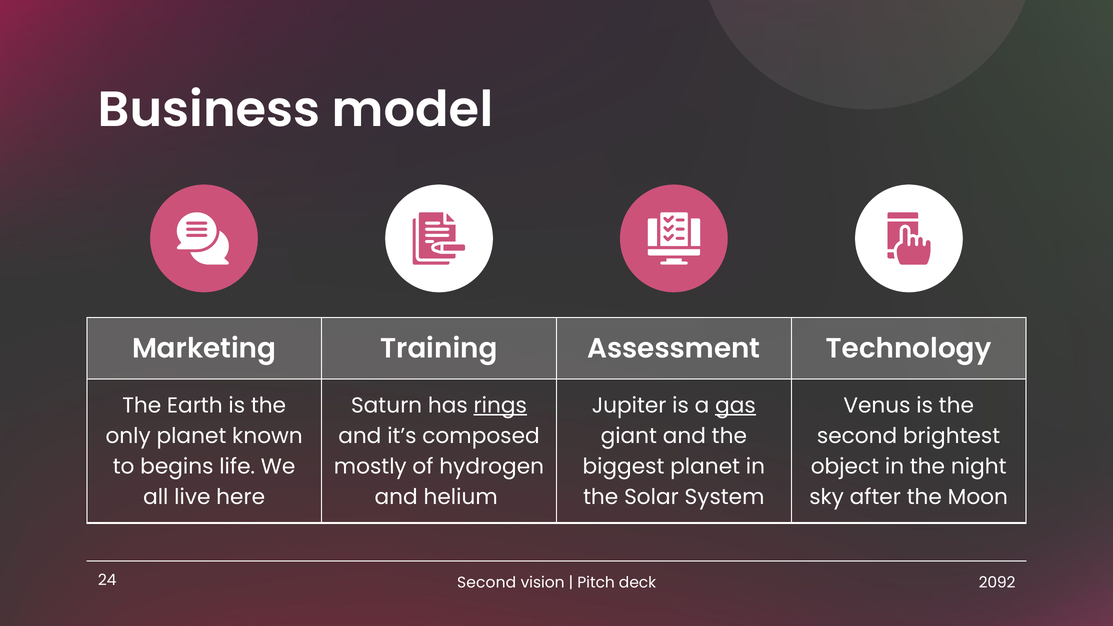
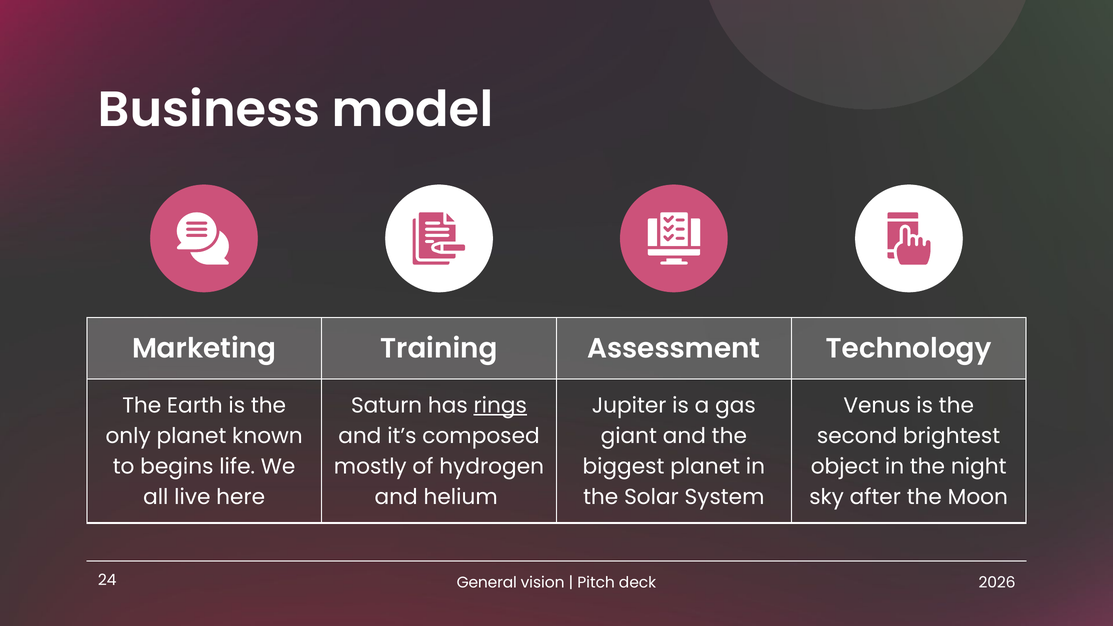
gas underline: present -> none
24 Second: Second -> General
2092: 2092 -> 2026
